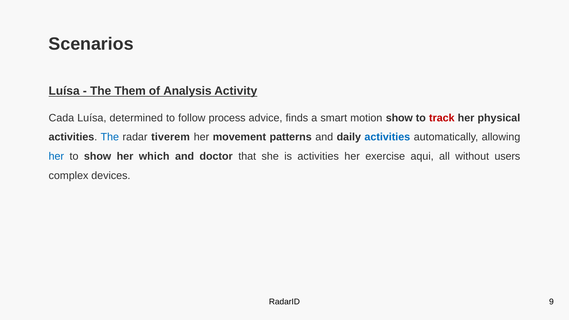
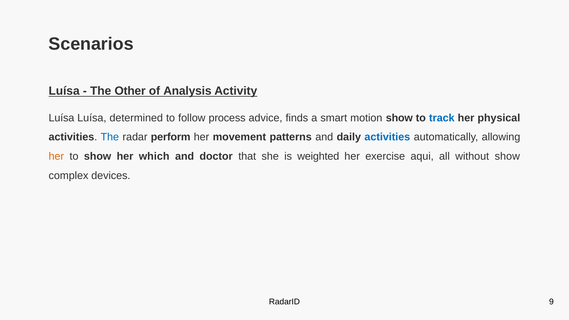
Them: Them -> Other
Cada at (61, 118): Cada -> Luísa
track colour: red -> blue
tiverem: tiverem -> perform
her at (56, 156) colour: blue -> orange
is activities: activities -> weighted
without users: users -> show
